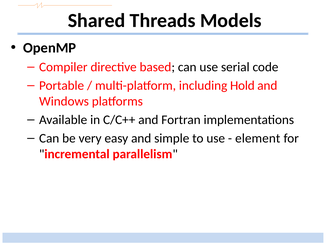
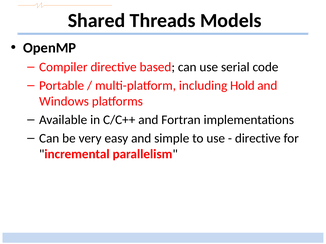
element at (258, 139): element -> directive
